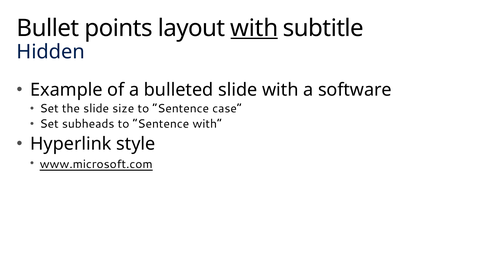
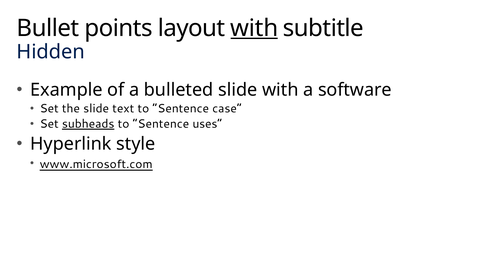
size: size -> text
subheads underline: none -> present
Sentence with: with -> uses
